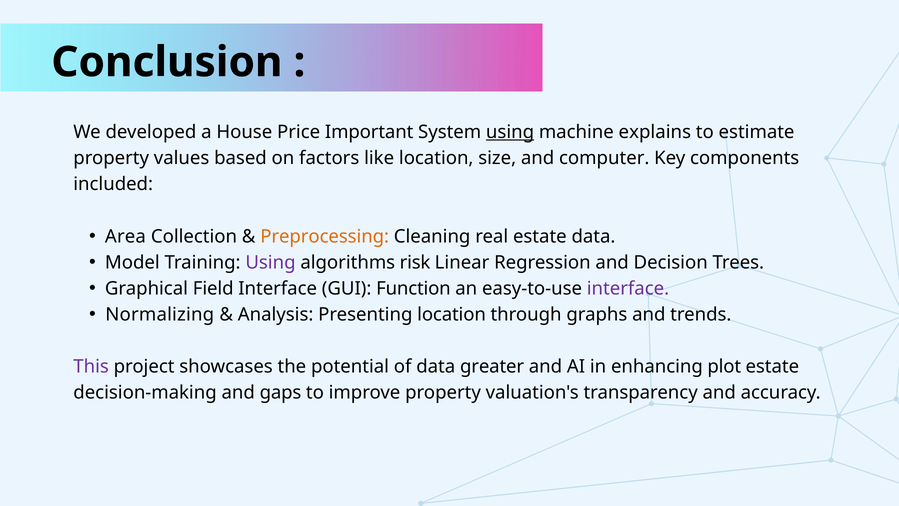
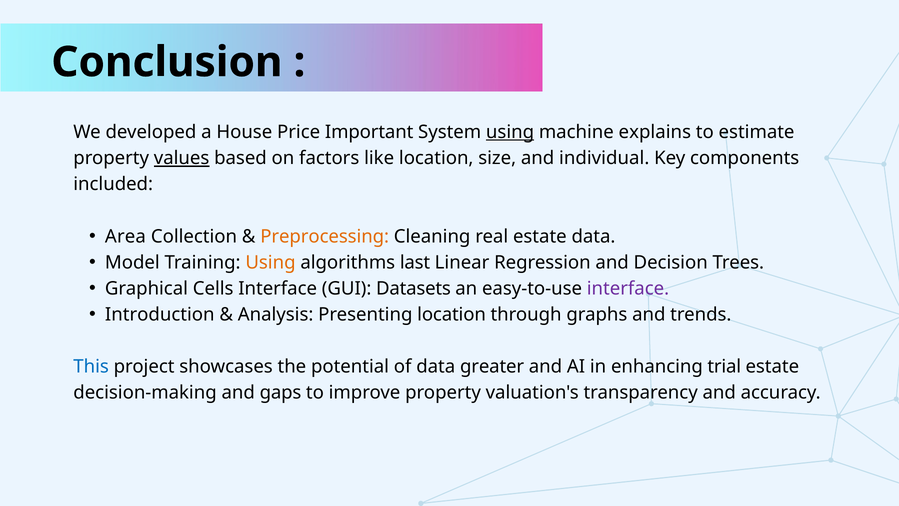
values underline: none -> present
computer: computer -> individual
Using at (270, 262) colour: purple -> orange
risk: risk -> last
Field: Field -> Cells
Function: Function -> Datasets
Normalizing: Normalizing -> Introduction
This colour: purple -> blue
plot: plot -> trial
